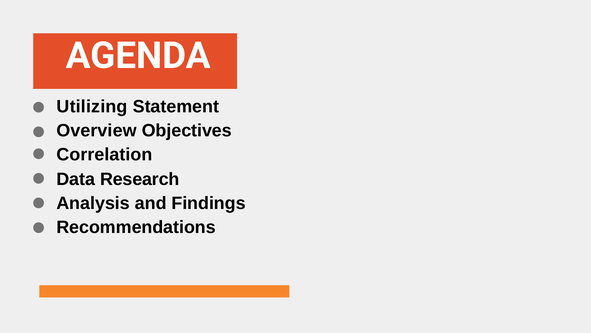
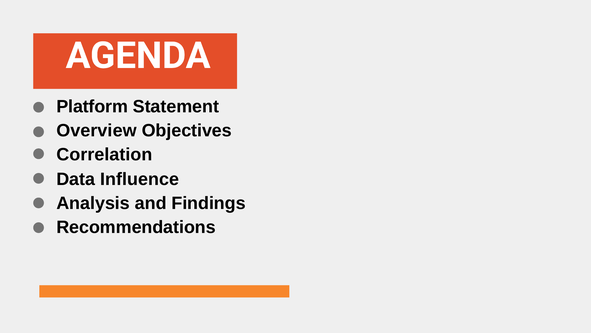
Utilizing: Utilizing -> Platform
Research: Research -> Influence
